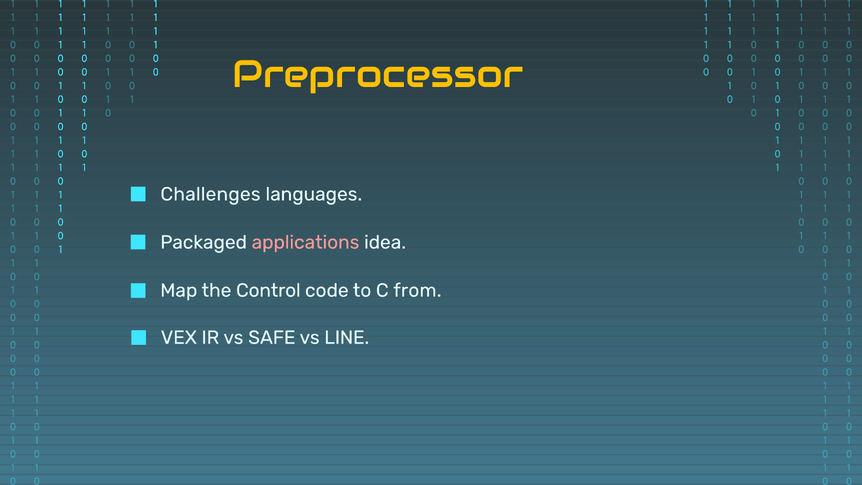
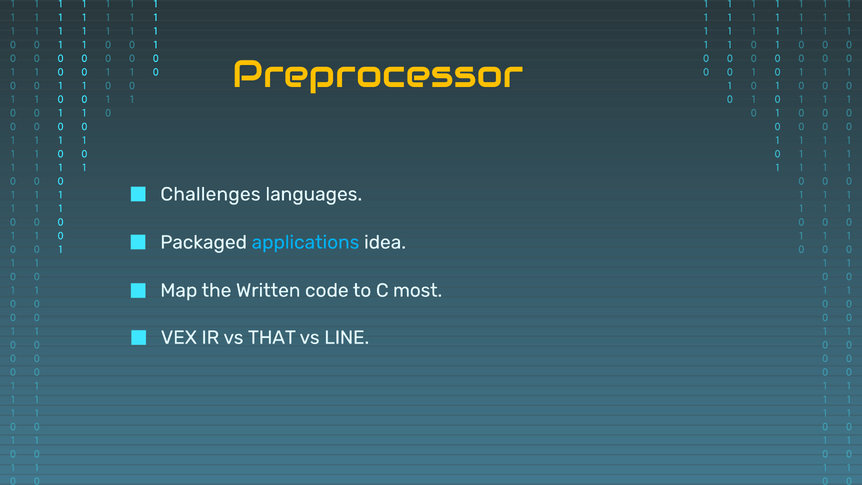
applications colour: pink -> light blue
Control: Control -> Written
from: from -> most
SAFE: SAFE -> THAT
